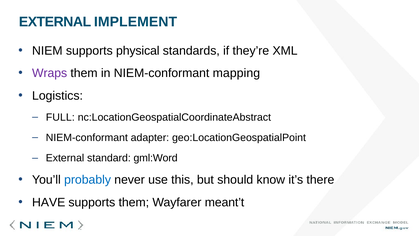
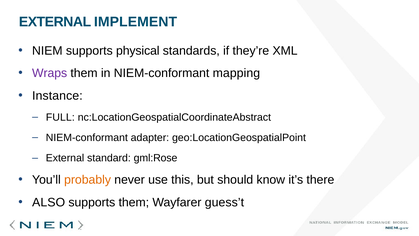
Logistics: Logistics -> Instance
gml:Word: gml:Word -> gml:Rose
probably colour: blue -> orange
HAVE: HAVE -> ALSO
meant’t: meant’t -> guess’t
